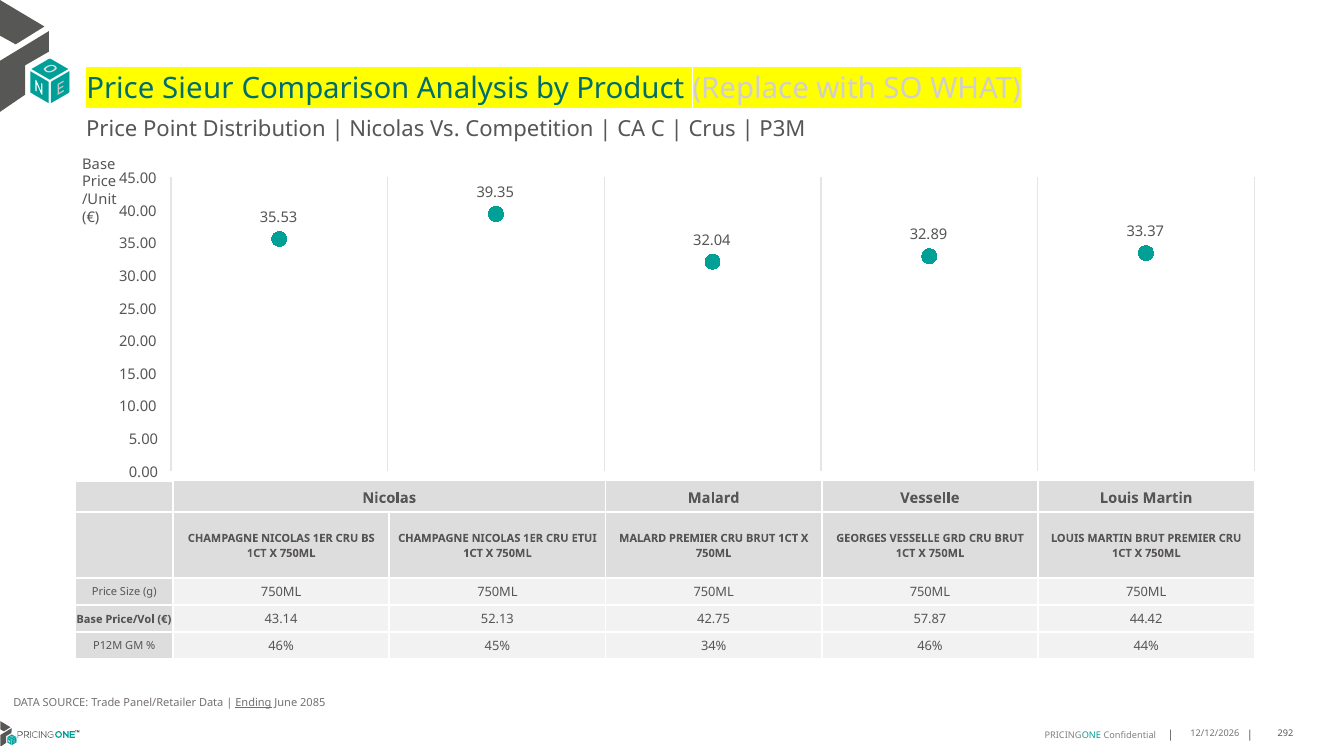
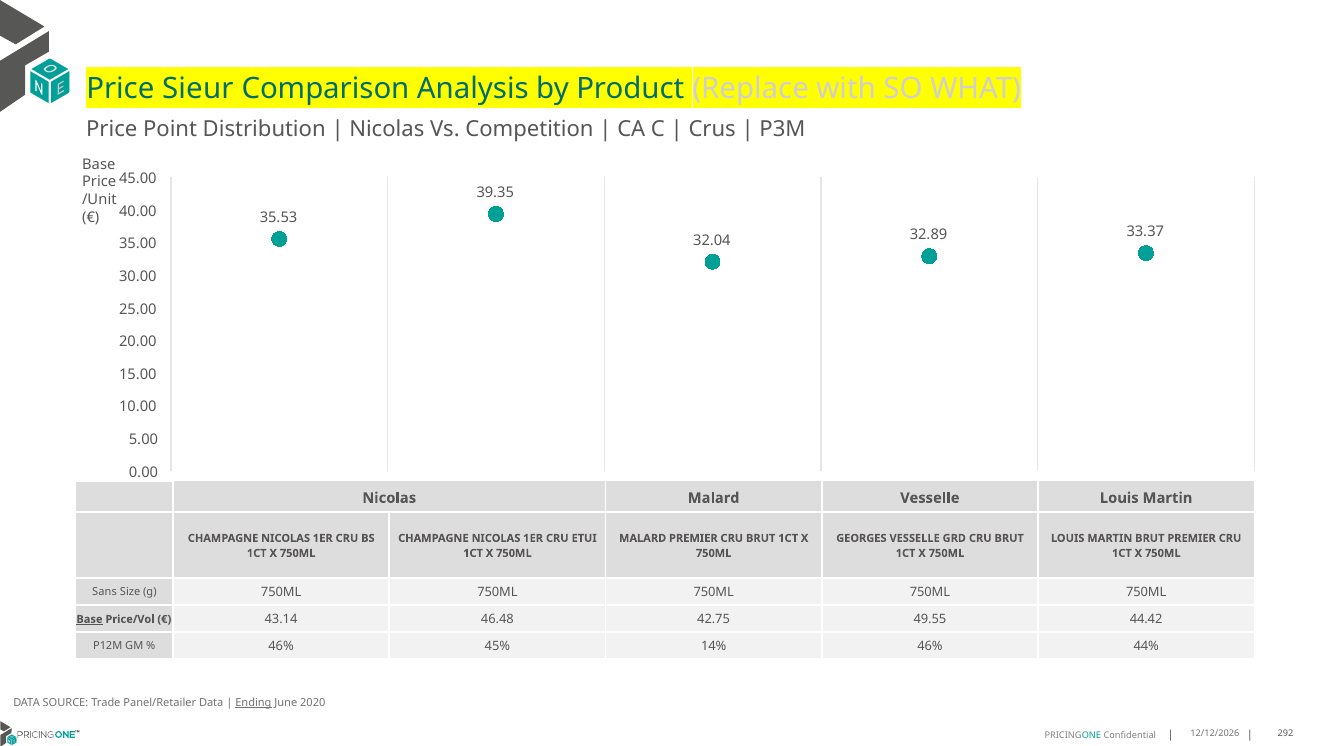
Price at (105, 592): Price -> Sans
Base at (89, 619) underline: none -> present
52.13: 52.13 -> 46.48
57.87: 57.87 -> 49.55
34%: 34% -> 14%
2085: 2085 -> 2020
